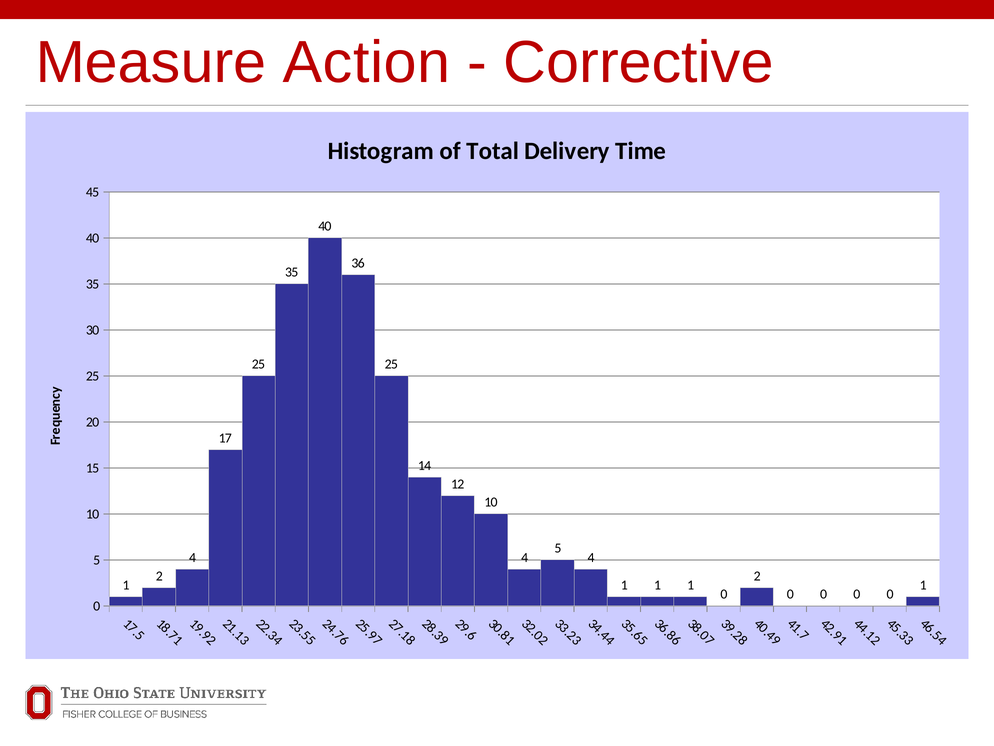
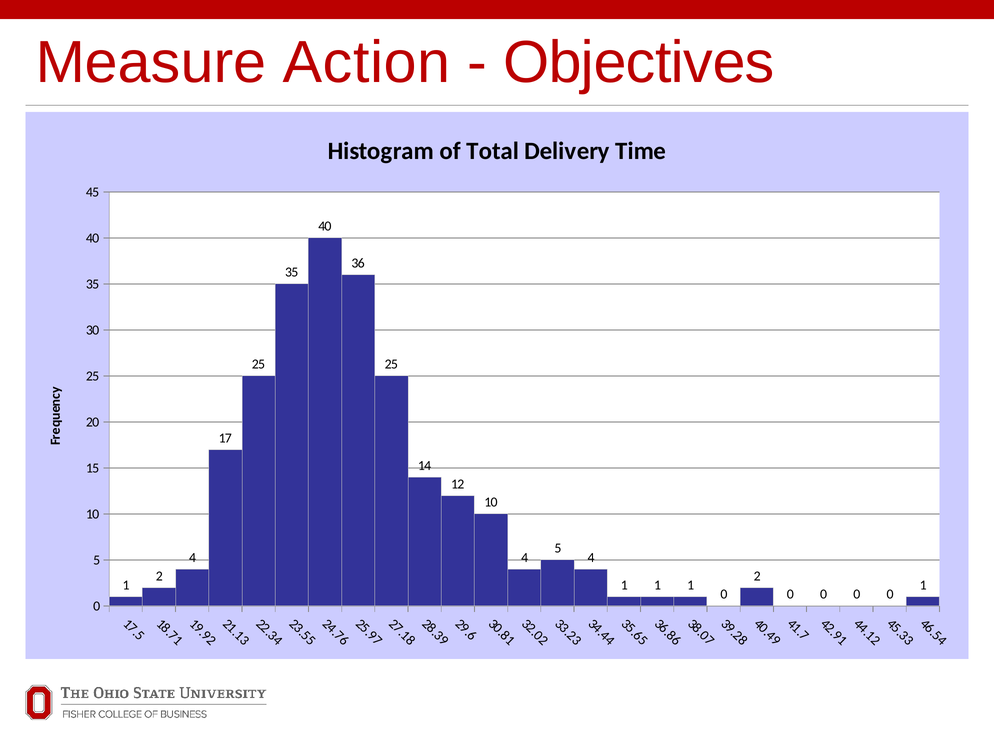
Corrective: Corrective -> Objectives
